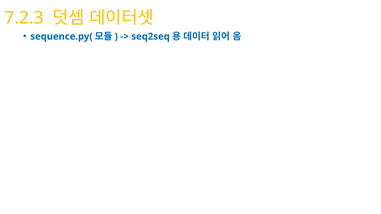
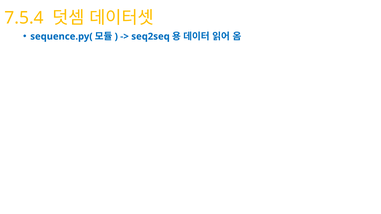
7.2.3: 7.2.3 -> 7.5.4
